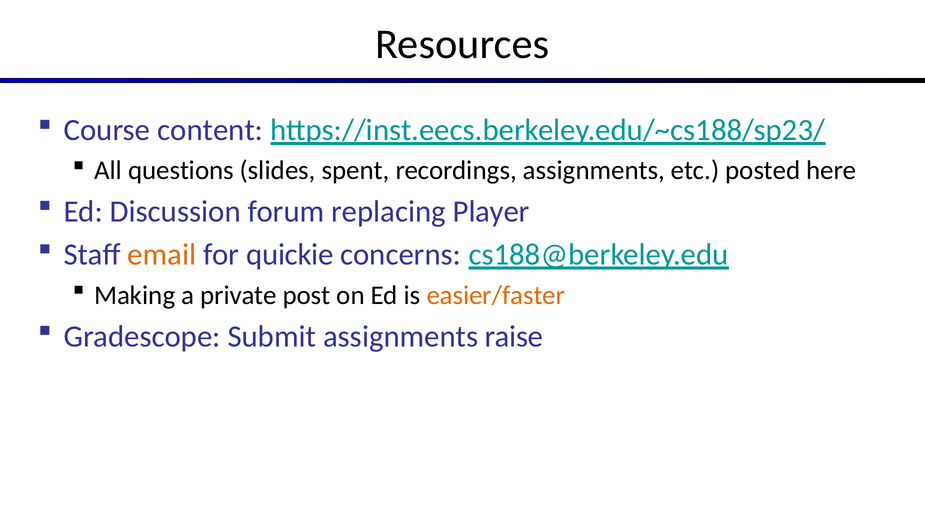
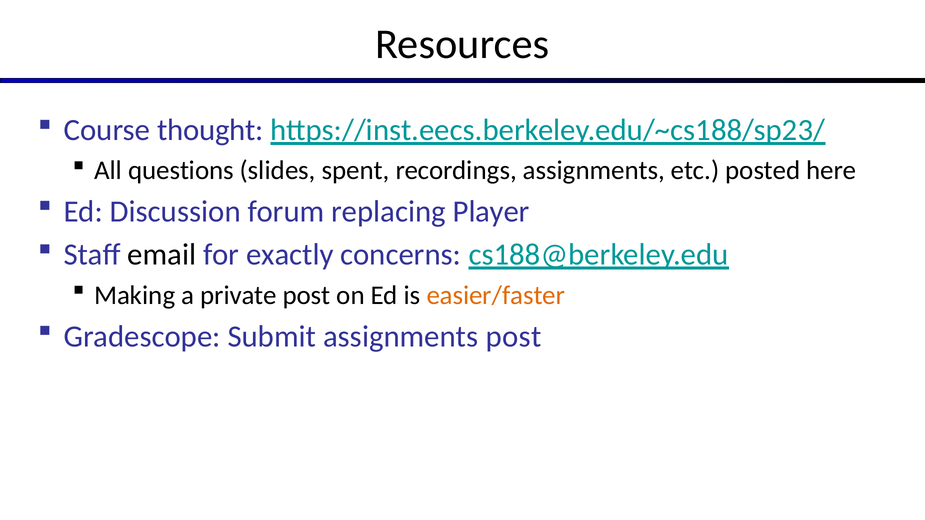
content: content -> thought
email colour: orange -> black
quickie: quickie -> exactly
assignments raise: raise -> post
